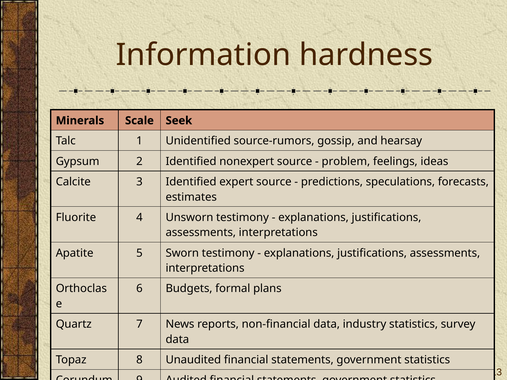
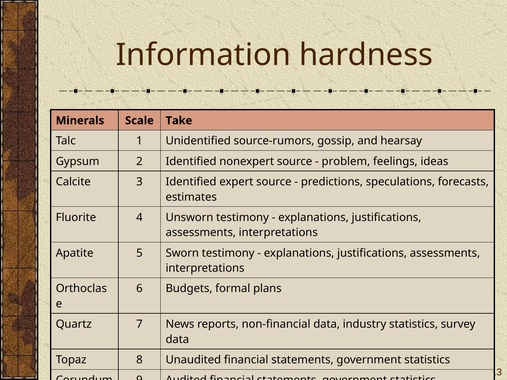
Seek: Seek -> Take
